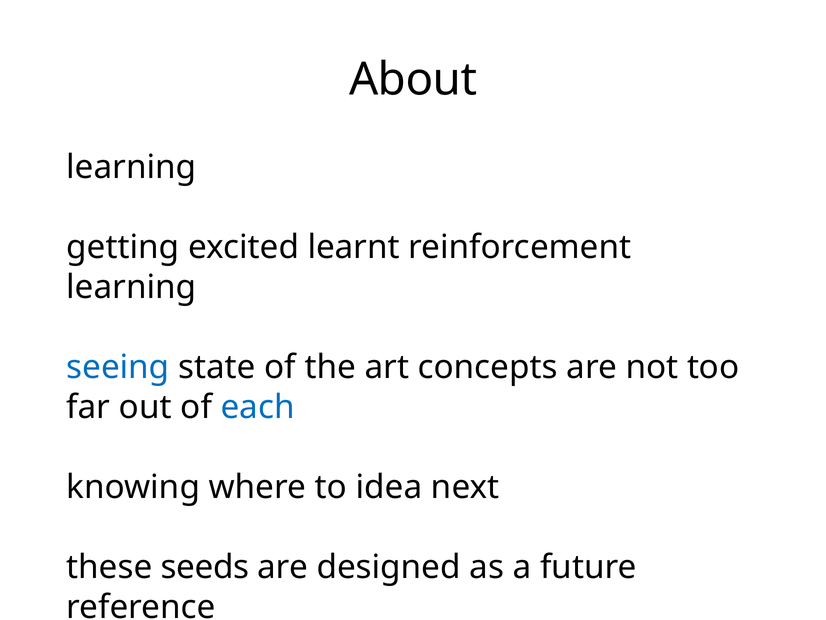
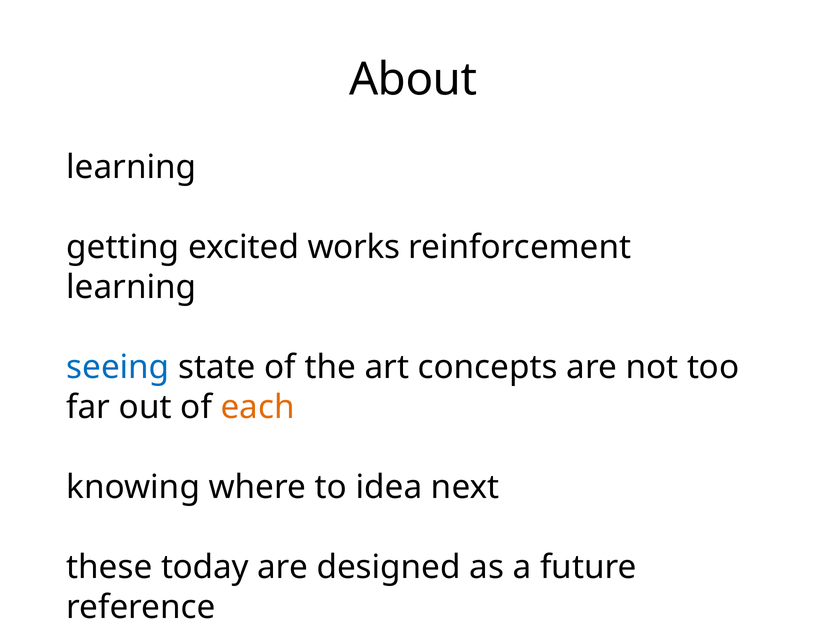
learnt: learnt -> works
each colour: blue -> orange
seeds: seeds -> today
